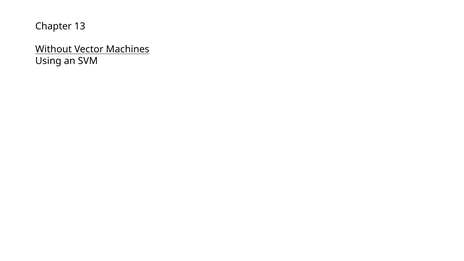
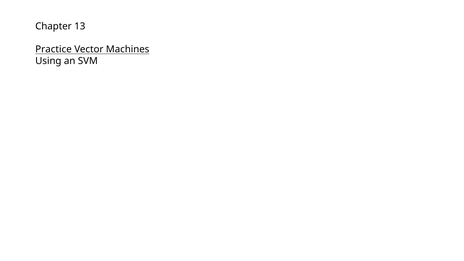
Without: Without -> Practice
